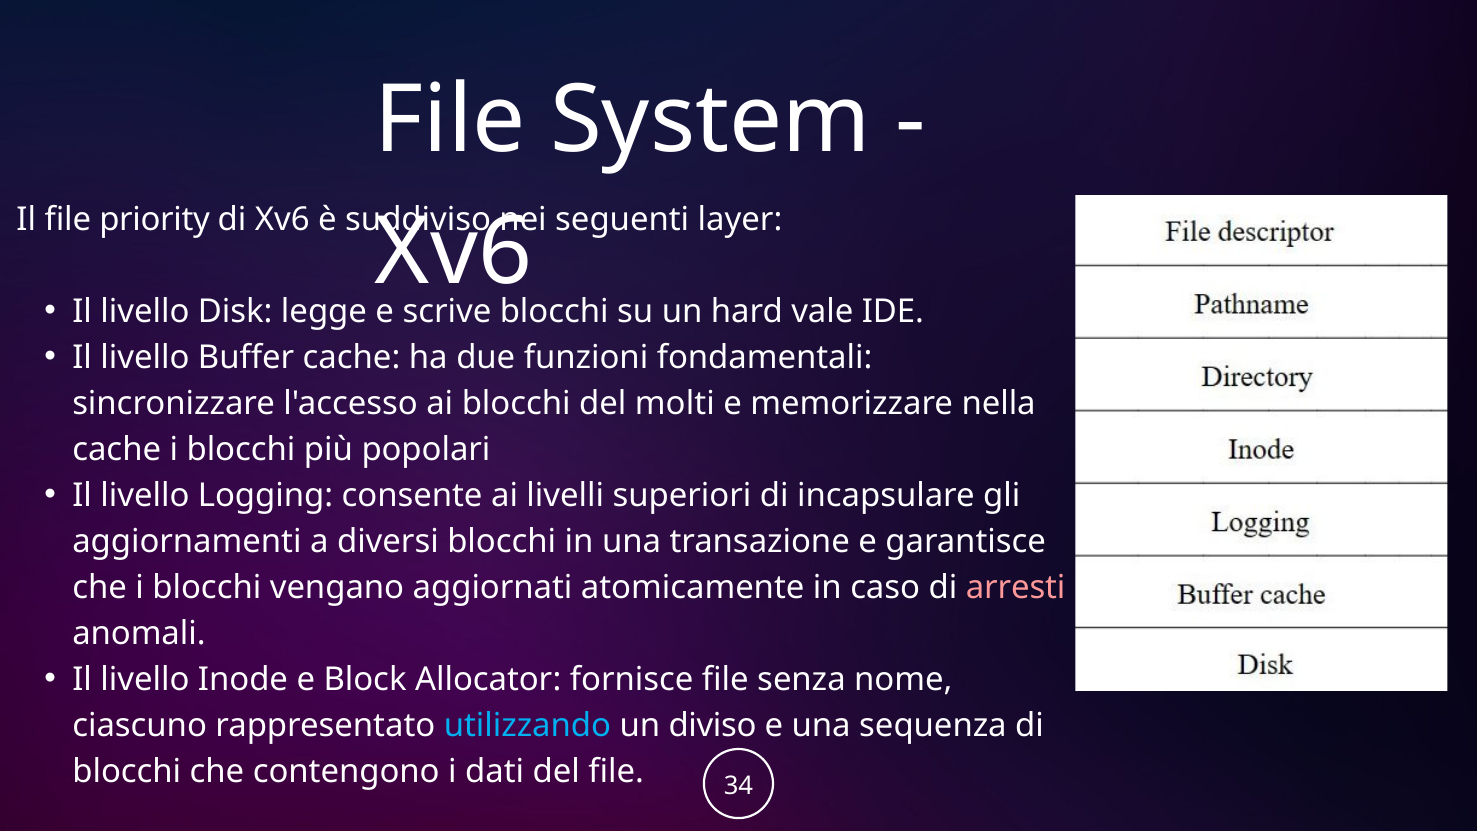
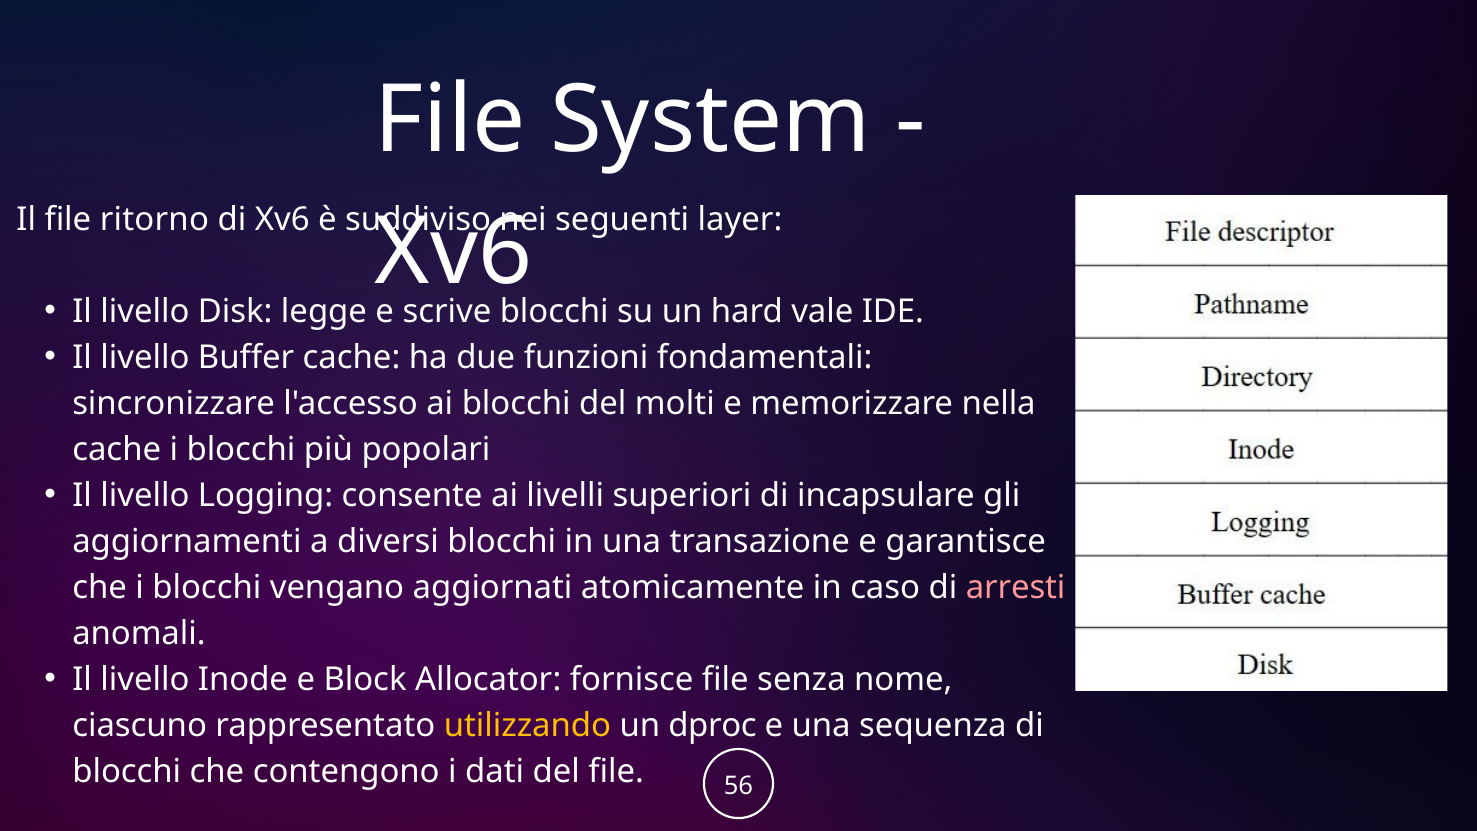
priority: priority -> ritorno
utilizzando colour: light blue -> yellow
diviso: diviso -> dproc
34: 34 -> 56
